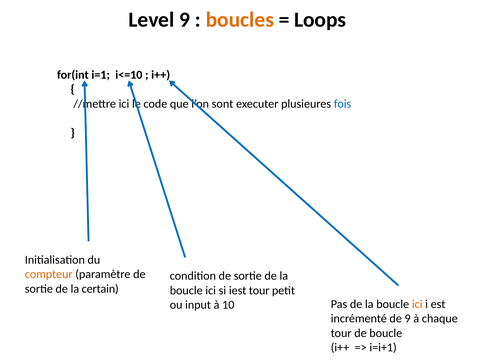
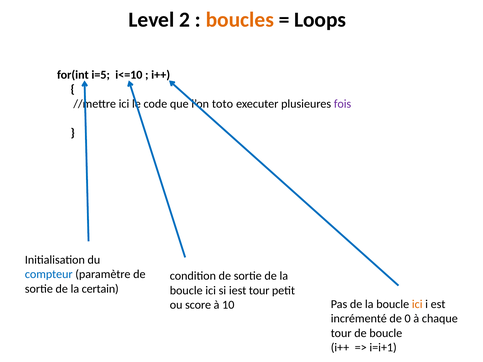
Level 9: 9 -> 2
i=1: i=1 -> i=5
sont: sont -> toto
fois colour: blue -> purple
compteur colour: orange -> blue
input: input -> score
de 9: 9 -> 0
